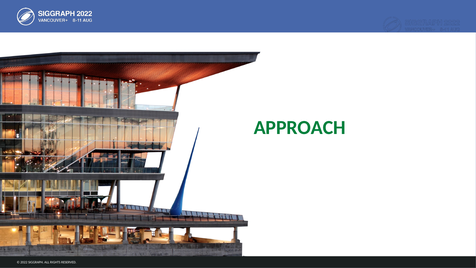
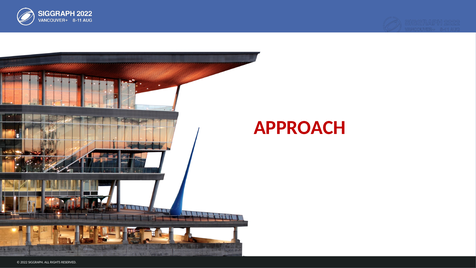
APPROACH colour: green -> red
